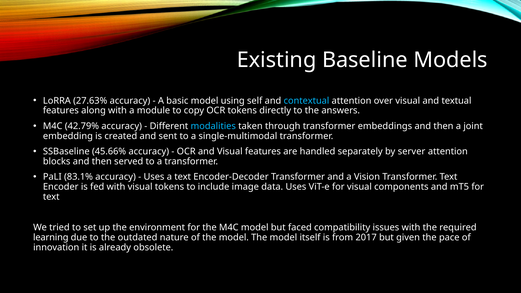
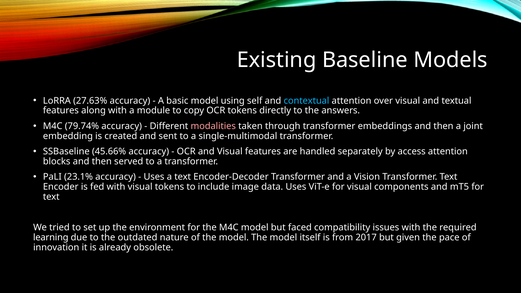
42.79%: 42.79% -> 79.74%
modalities colour: light blue -> pink
server: server -> access
83.1%: 83.1% -> 23.1%
